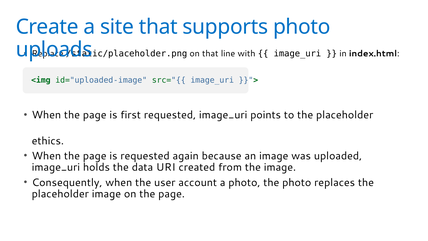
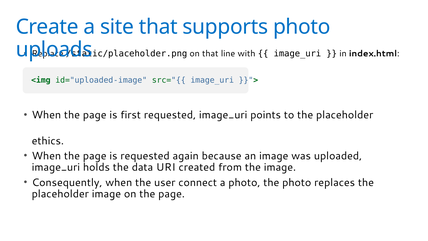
account: account -> connect
